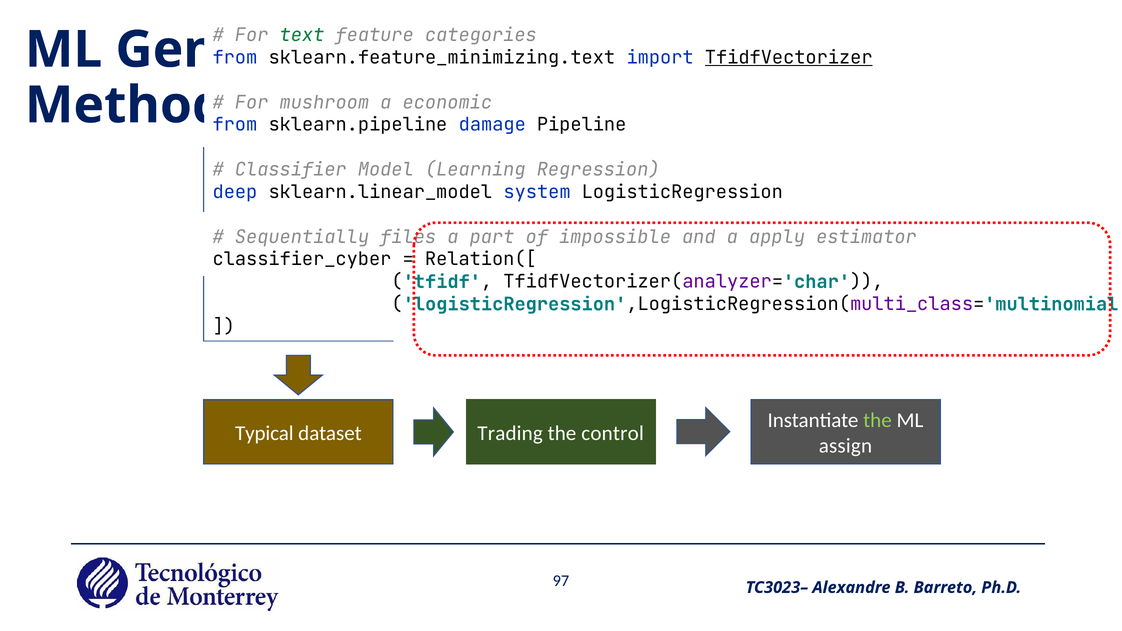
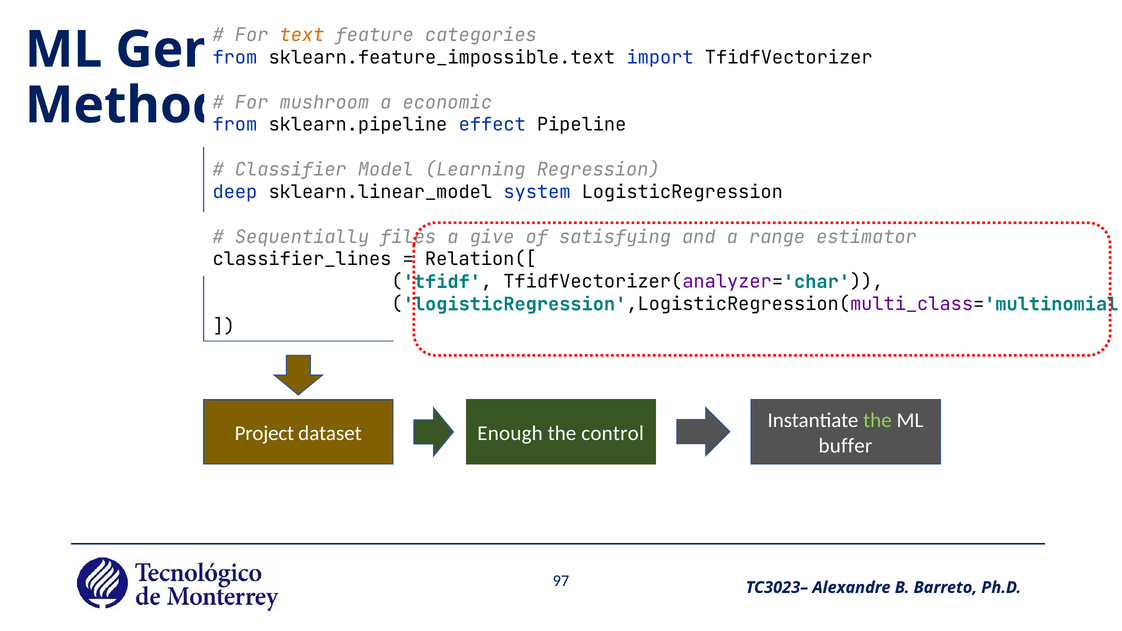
text colour: green -> orange
sklearn.feature_minimizing.text: sklearn.feature_minimizing.text -> sklearn.feature_impossible.text
TfidfVectorizer underline: present -> none
damage: damage -> effect
part: part -> give
impossible: impossible -> satisfying
apply: apply -> range
classifier_cyber: classifier_cyber -> classifier_lines
Typical: Typical -> Project
Trading: Trading -> Enough
assign: assign -> buffer
